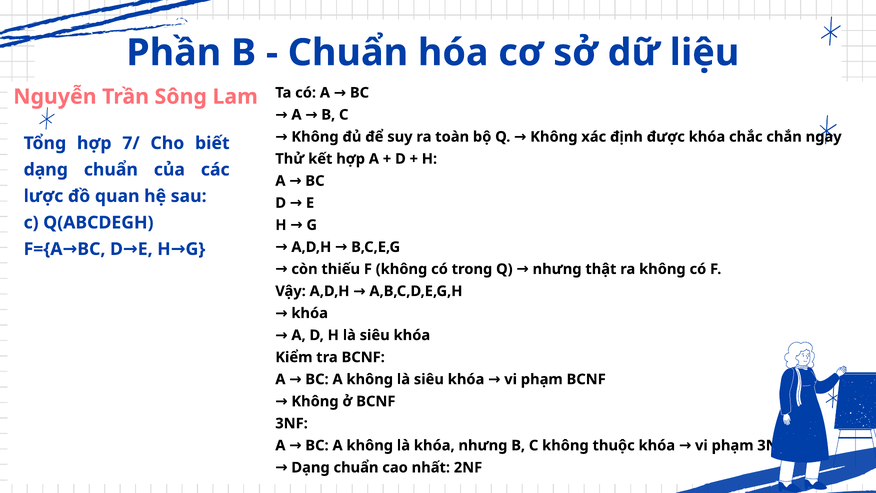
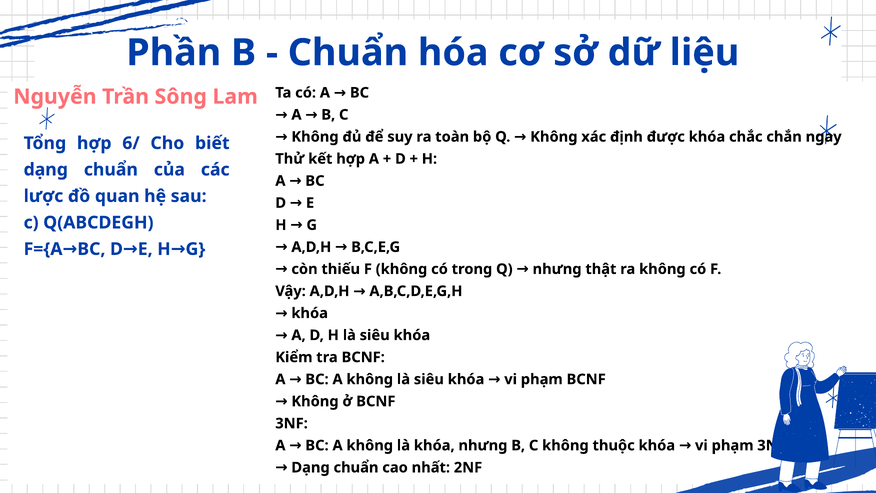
7/: 7/ -> 6/
